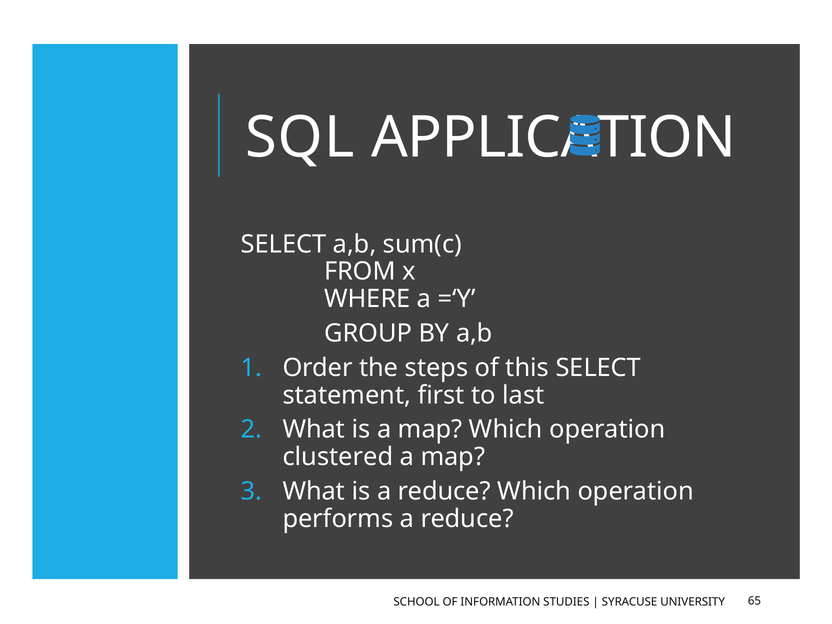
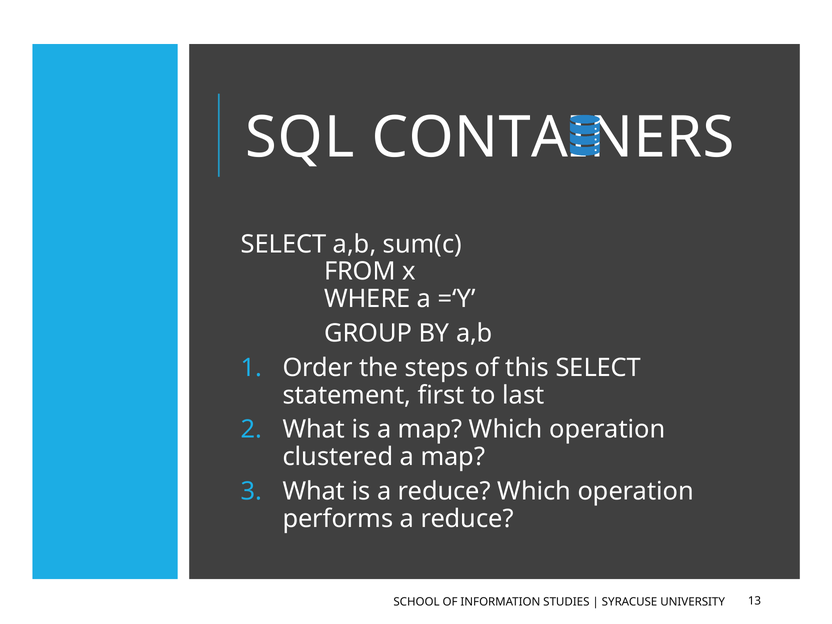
APPLICATION: APPLICATION -> CONTAINERS
65: 65 -> 13
